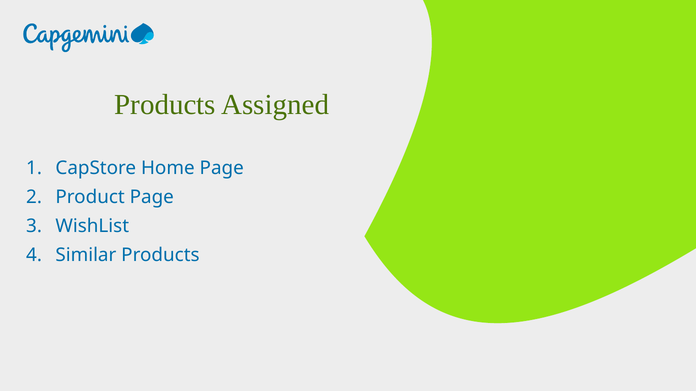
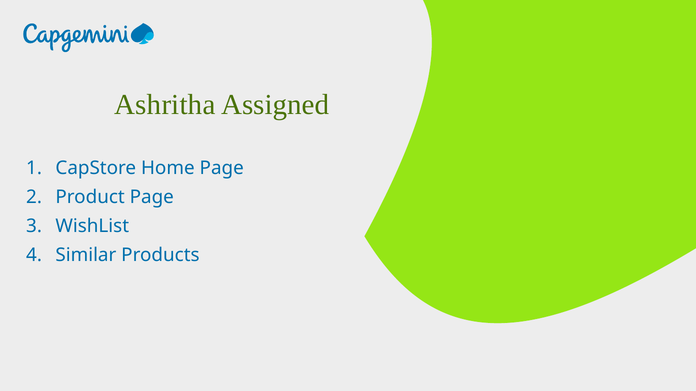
Products at (165, 105): Products -> Ashritha
